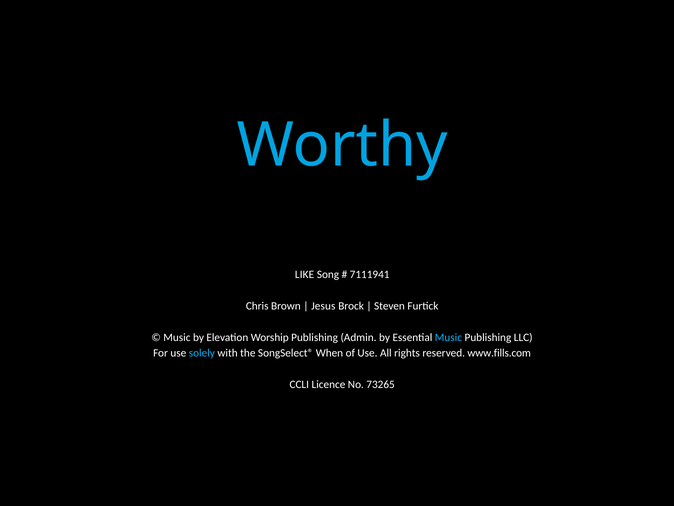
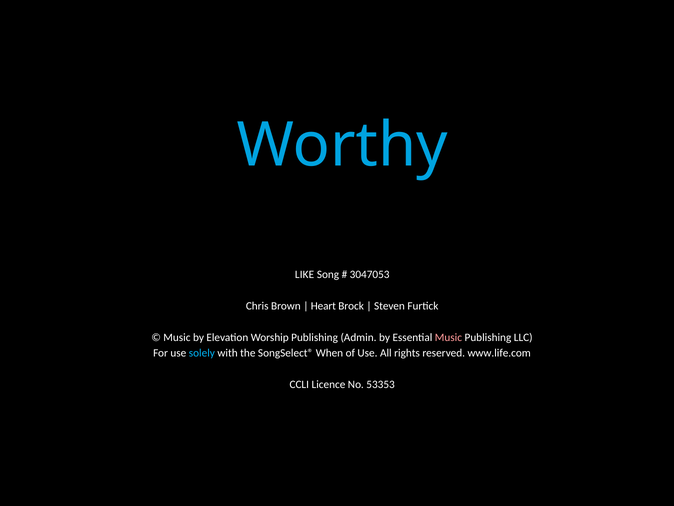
7111941: 7111941 -> 3047053
Jesus: Jesus -> Heart
Music at (448, 337) colour: light blue -> pink
www.fills.com: www.fills.com -> www.life.com
73265: 73265 -> 53353
